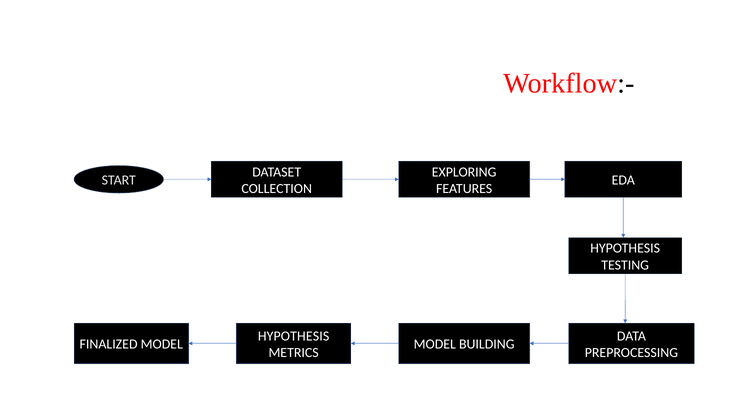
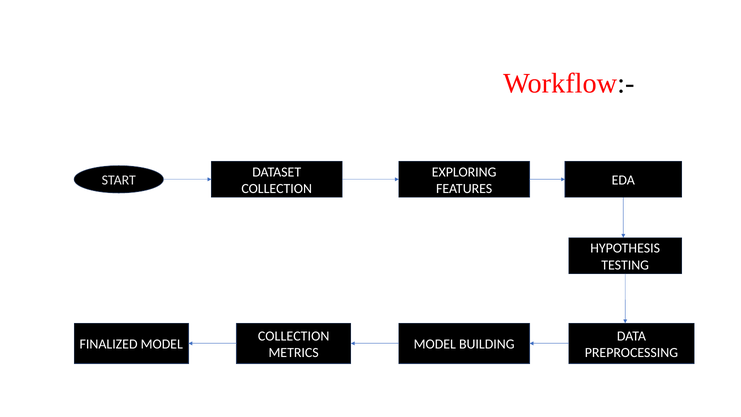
HYPOTHESIS at (294, 336): HYPOTHESIS -> COLLECTION
